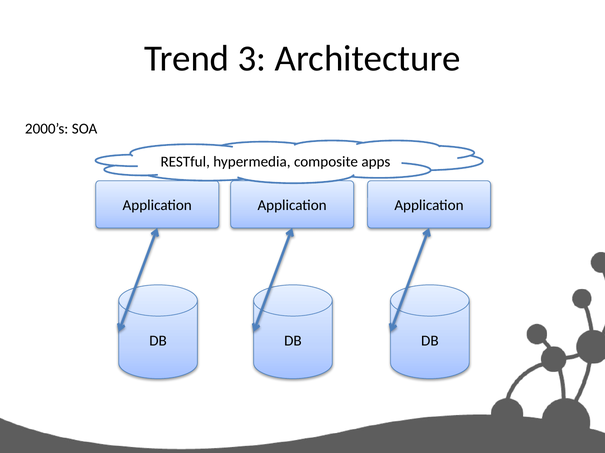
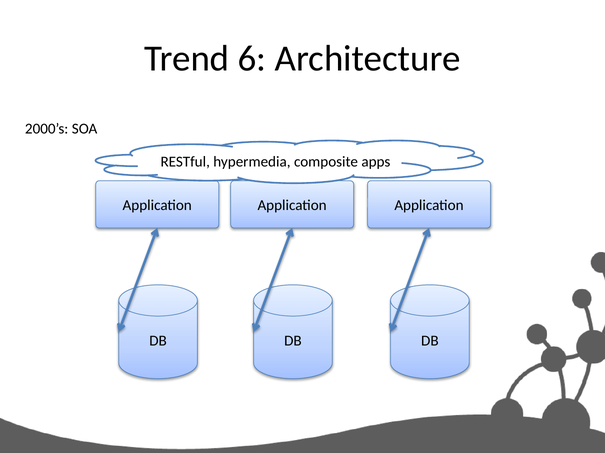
3: 3 -> 6
